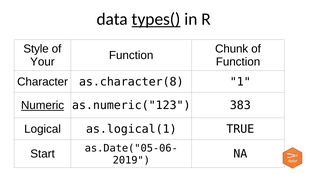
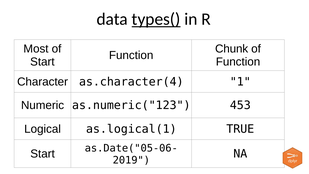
Style: Style -> Most
Your at (42, 62): Your -> Start
as.character(8: as.character(8 -> as.character(4
Numeric underline: present -> none
383: 383 -> 453
